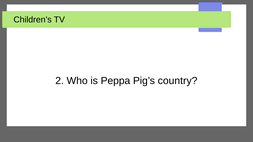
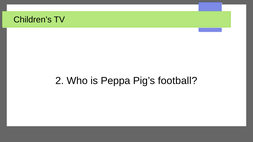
country: country -> football
